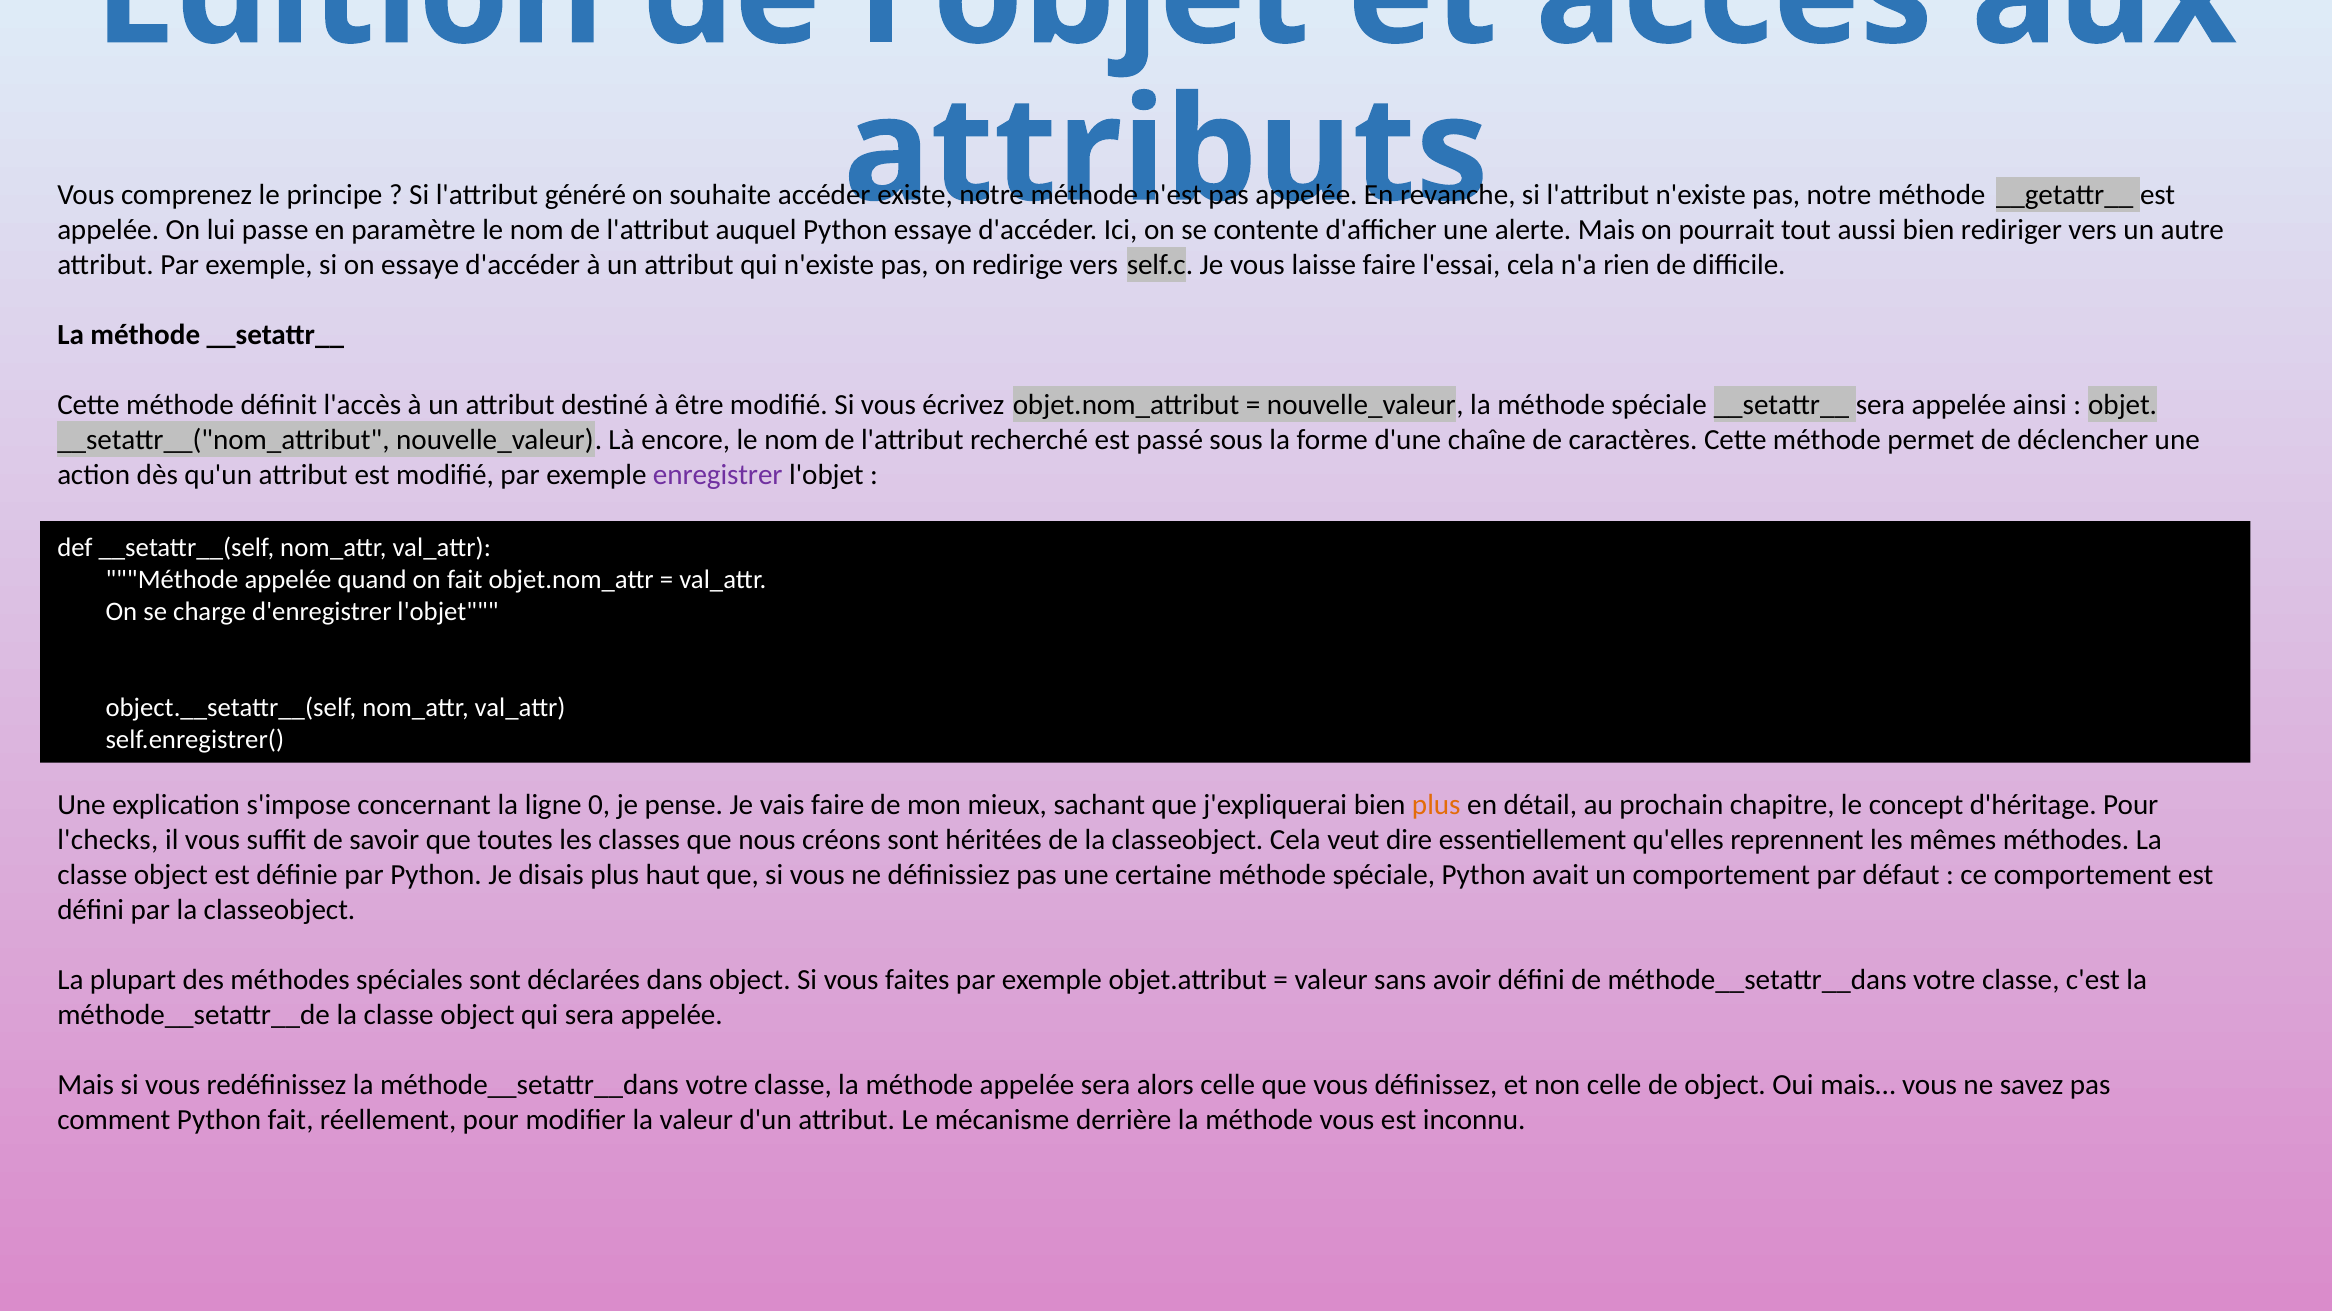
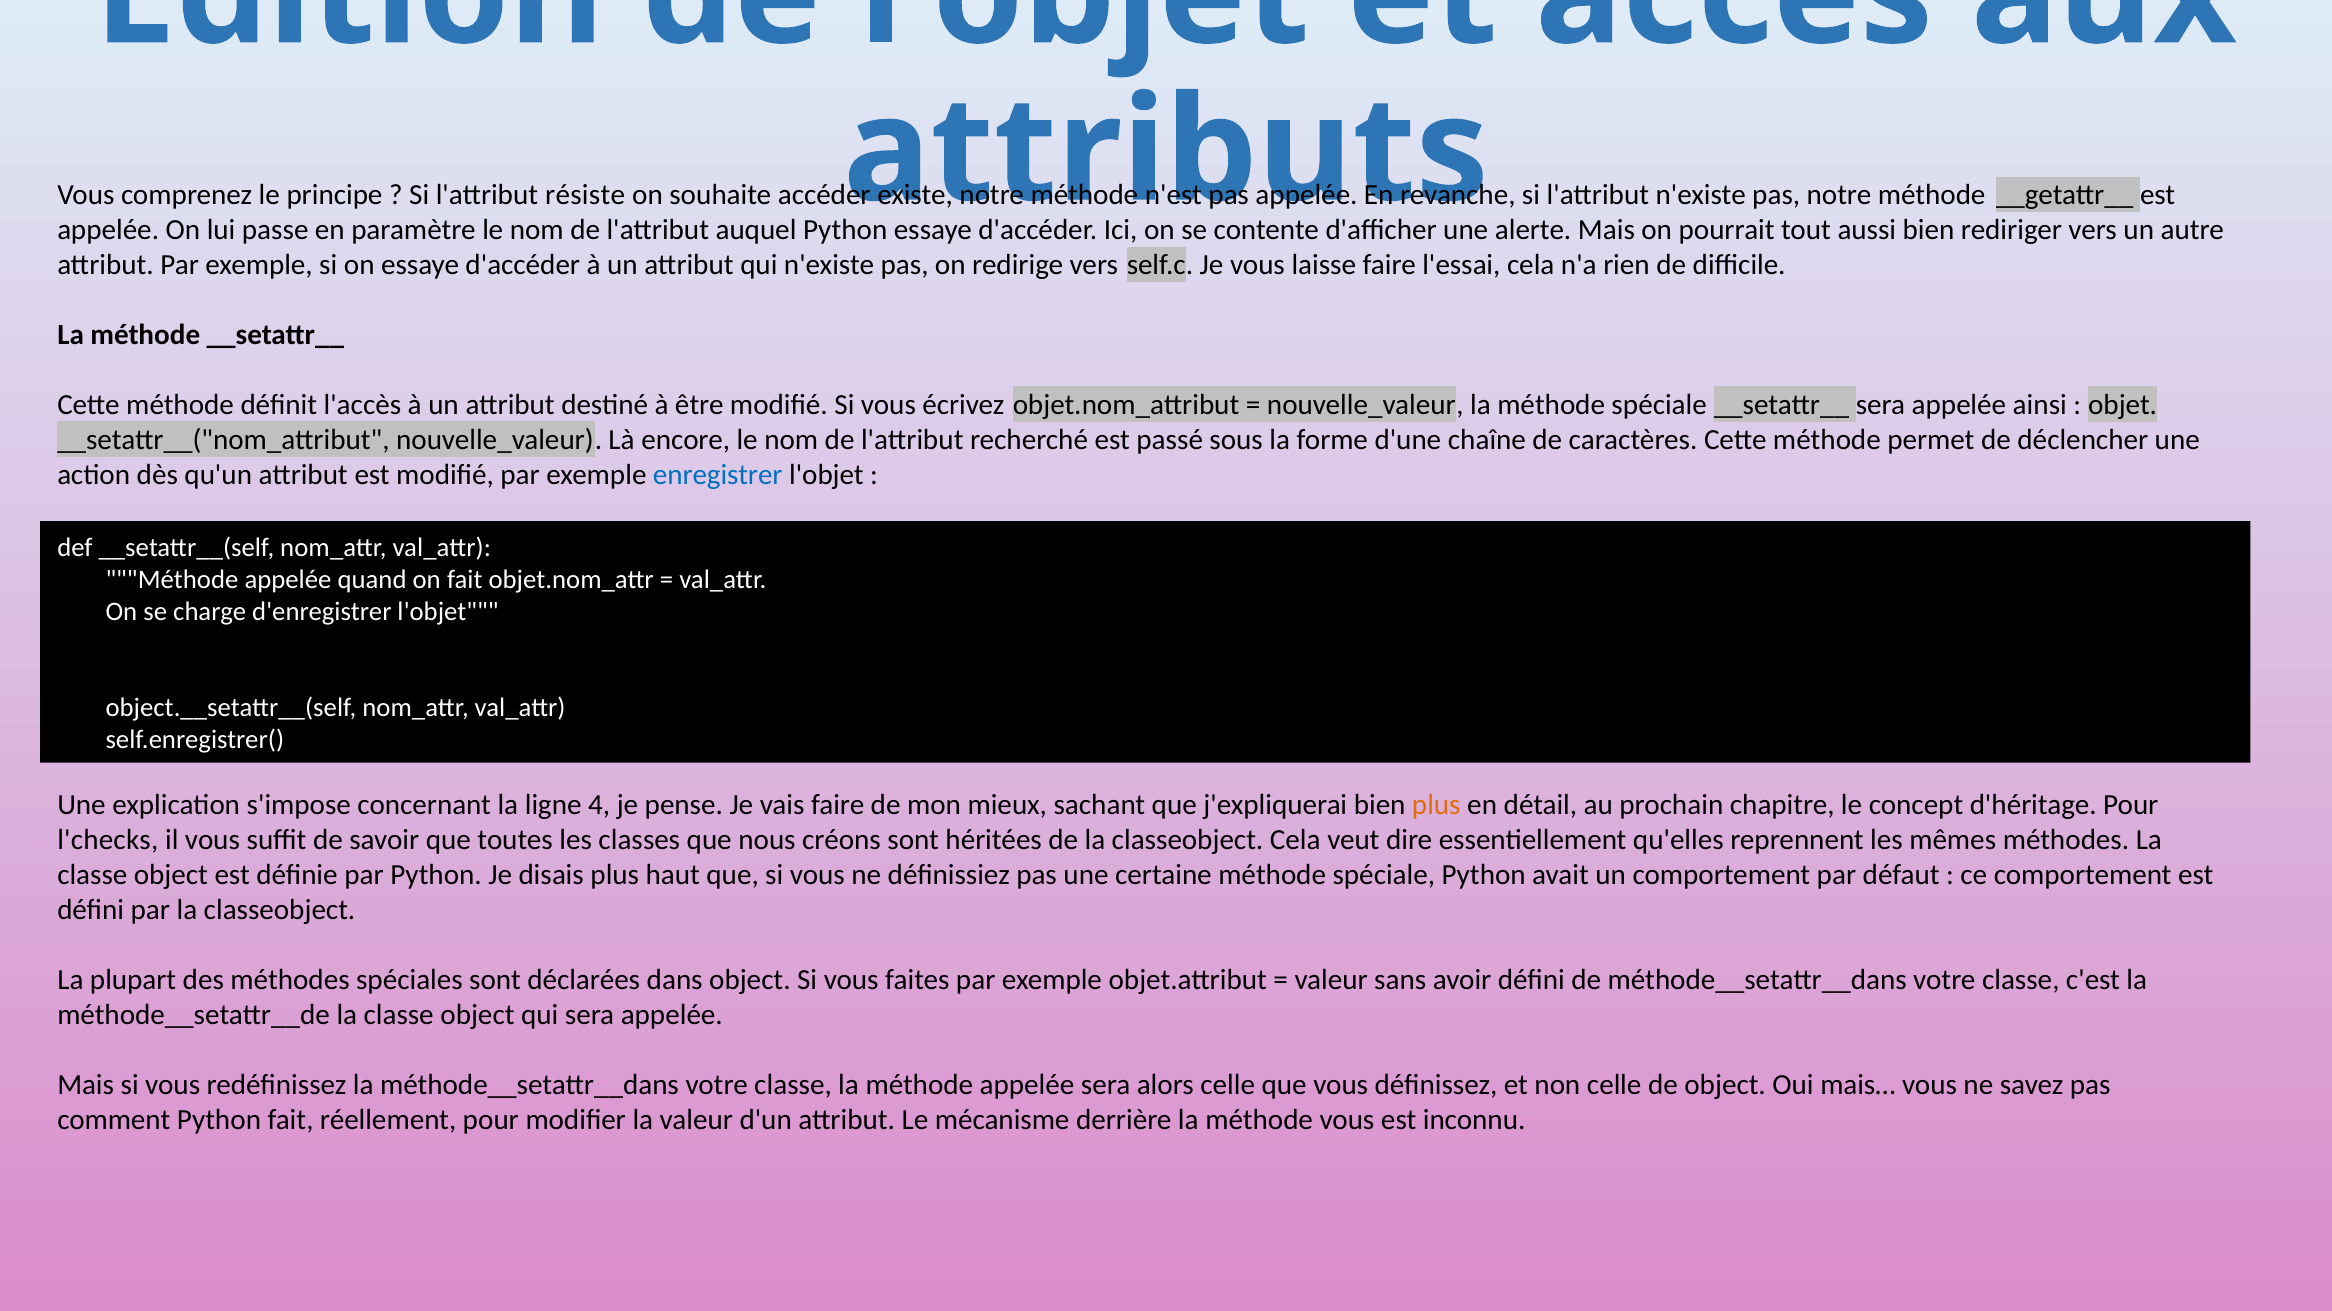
généré: généré -> résiste
enregistrer colour: purple -> blue
0: 0 -> 4
